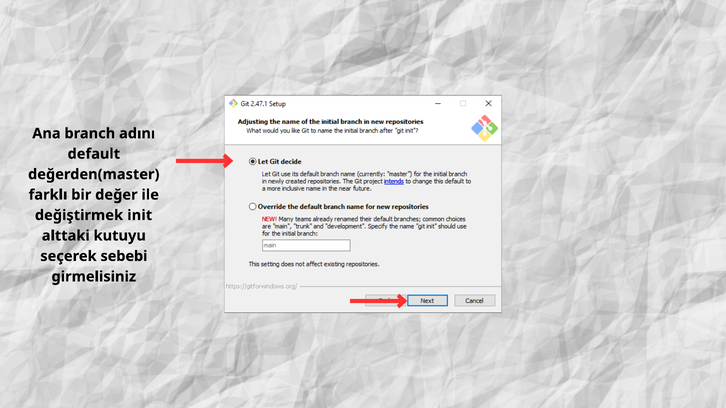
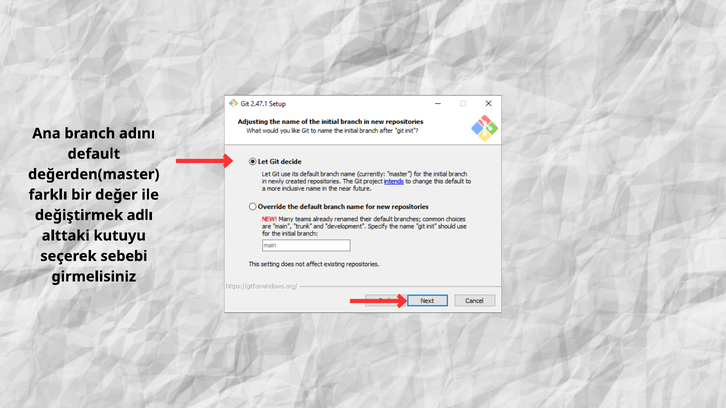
init: init -> adlı
